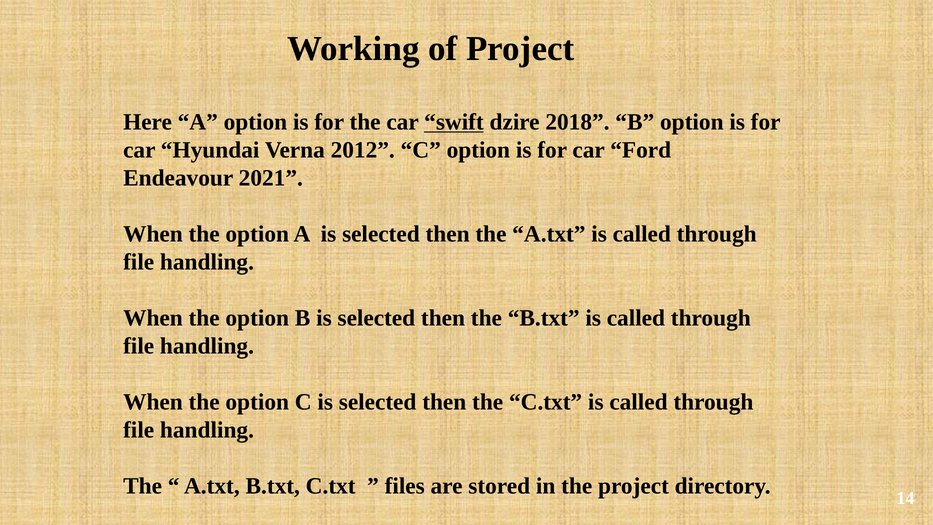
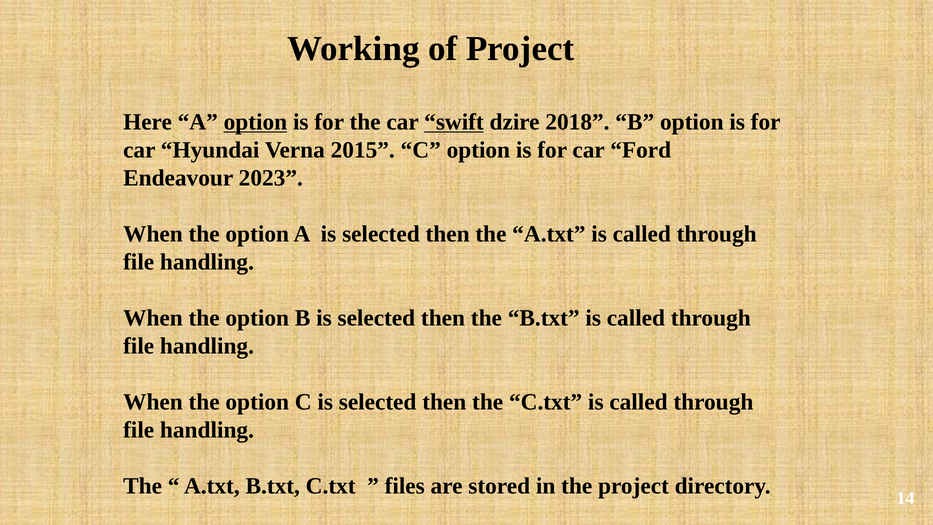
option at (255, 122) underline: none -> present
2012: 2012 -> 2015
2021: 2021 -> 2023
